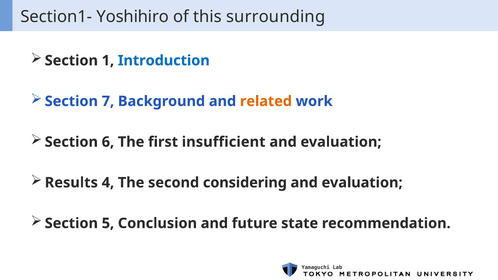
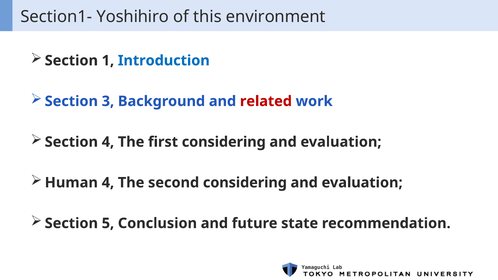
surrounding: surrounding -> environment
7: 7 -> 3
related colour: orange -> red
Section 6: 6 -> 4
first insufficient: insufficient -> considering
Results: Results -> Human
